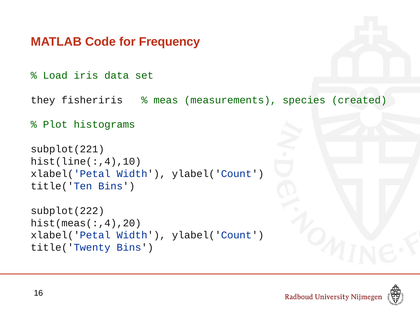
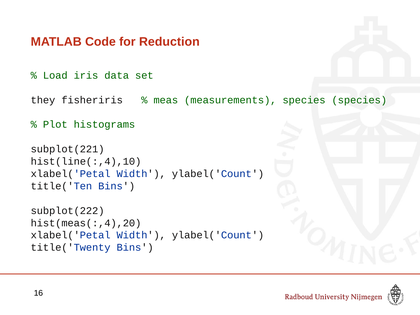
Frequency: Frequency -> Reduction
species created: created -> species
